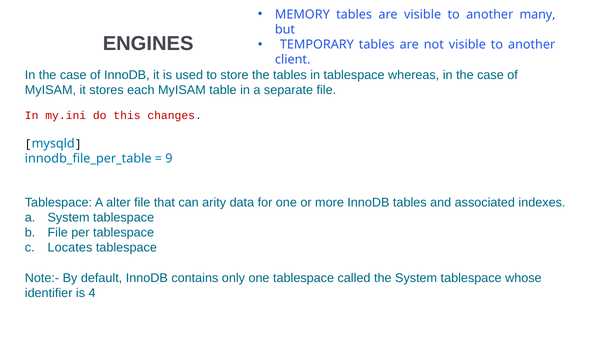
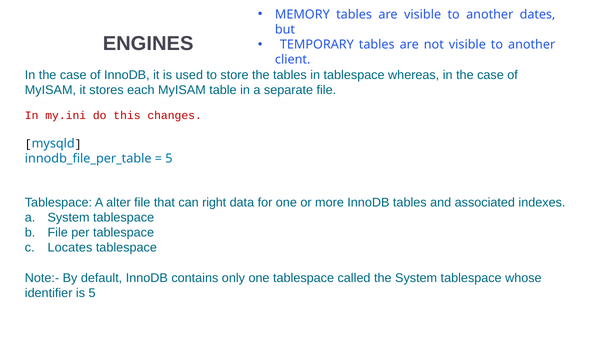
many: many -> dates
9 at (169, 159): 9 -> 5
arity: arity -> right
is 4: 4 -> 5
